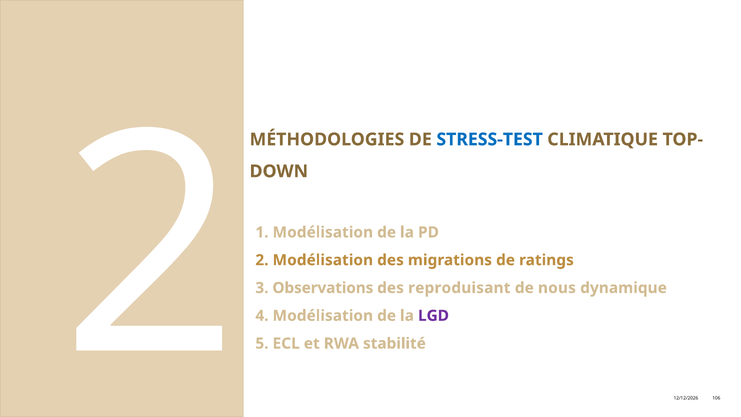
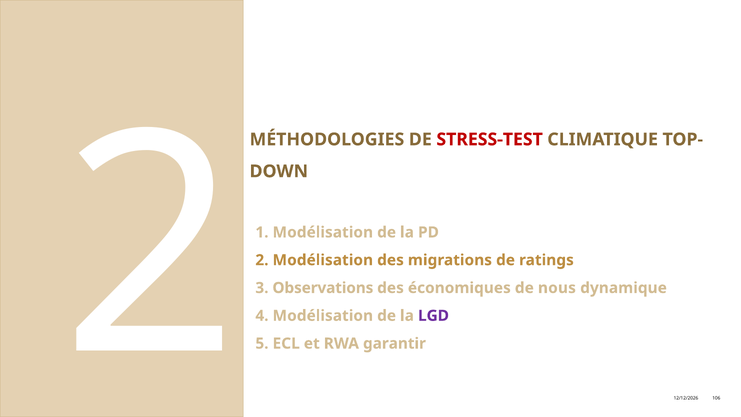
STRESS-TEST colour: blue -> red
reproduisant: reproduisant -> économiques
stabilité: stabilité -> garantir
